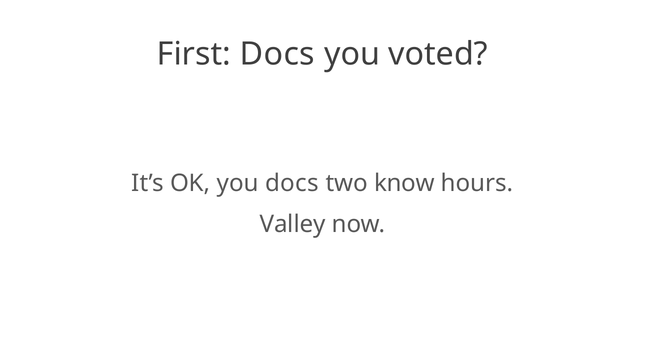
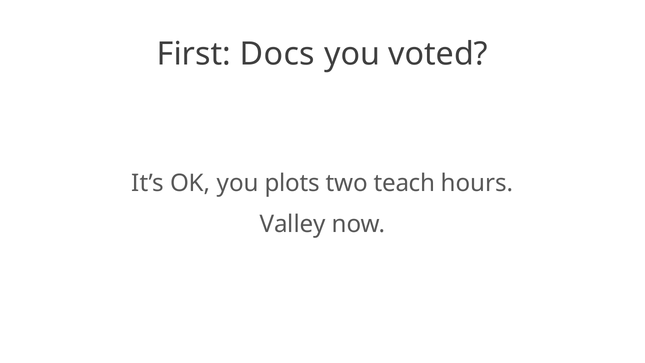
you docs: docs -> plots
know: know -> teach
